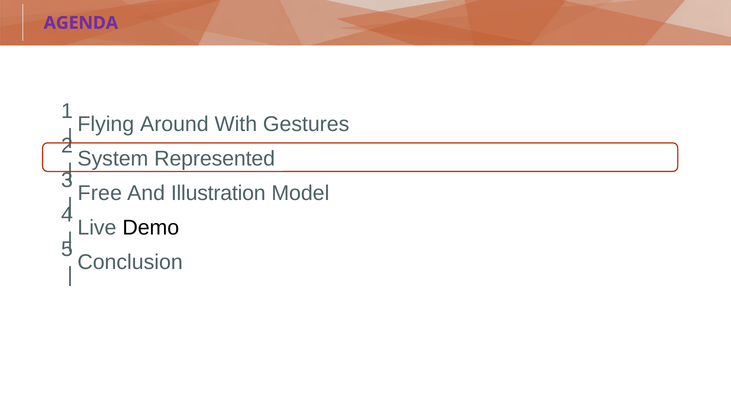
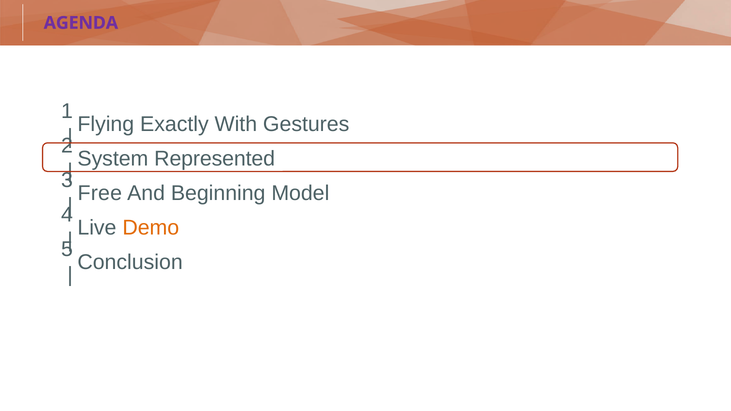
Around: Around -> Exactly
Illustration: Illustration -> Beginning
Demo colour: black -> orange
